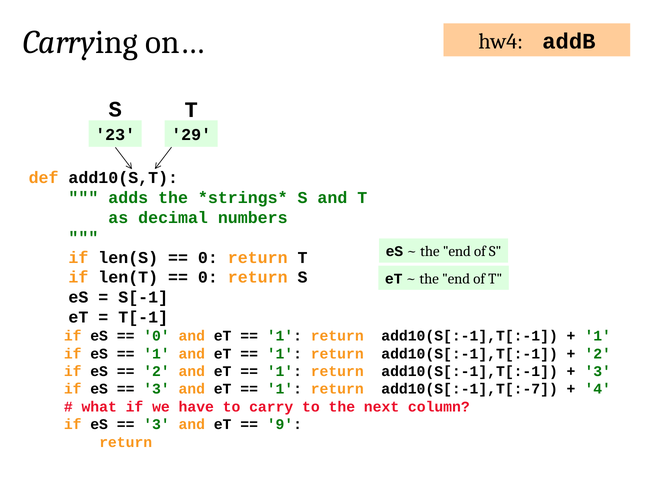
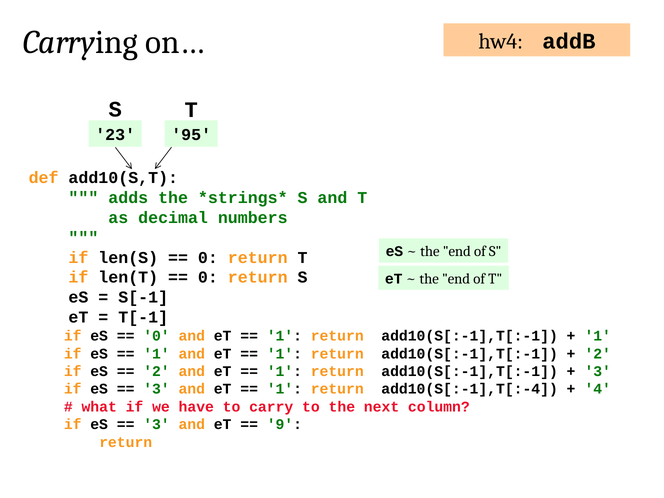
29: 29 -> 95
add10(S[:-1],T[:-7: add10(S[:-1],T[:-7 -> add10(S[:-1],T[:-4
